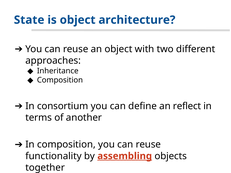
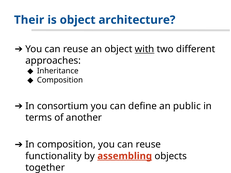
State: State -> Their
with underline: none -> present
reflect: reflect -> public
